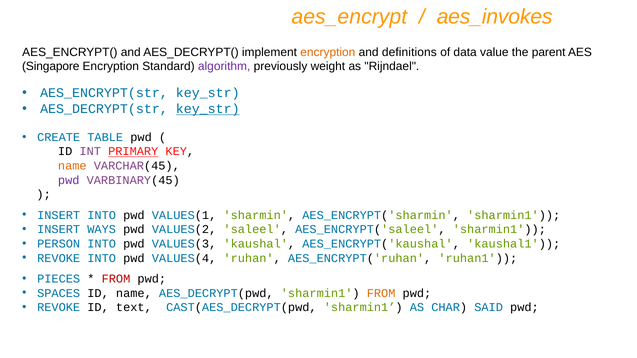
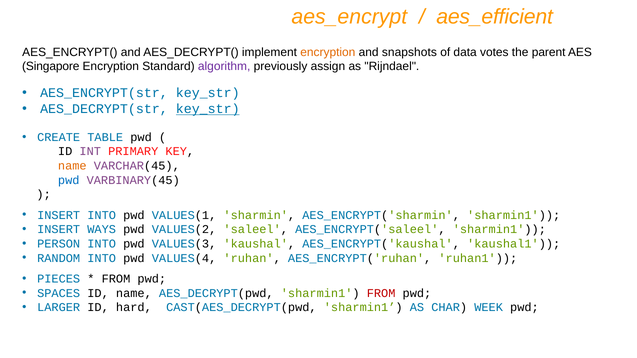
aes_invokes: aes_invokes -> aes_efficient
definitions: definitions -> snapshots
value: value -> votes
weight: weight -> assign
PRIMARY underline: present -> none
pwd at (69, 180) colour: purple -> blue
REVOKE at (59, 258): REVOKE -> RANDOM
FROM at (116, 279) colour: red -> black
FROM at (381, 293) colour: orange -> red
REVOKE at (59, 308): REVOKE -> LARGER
text: text -> hard
SAID: SAID -> WEEK
